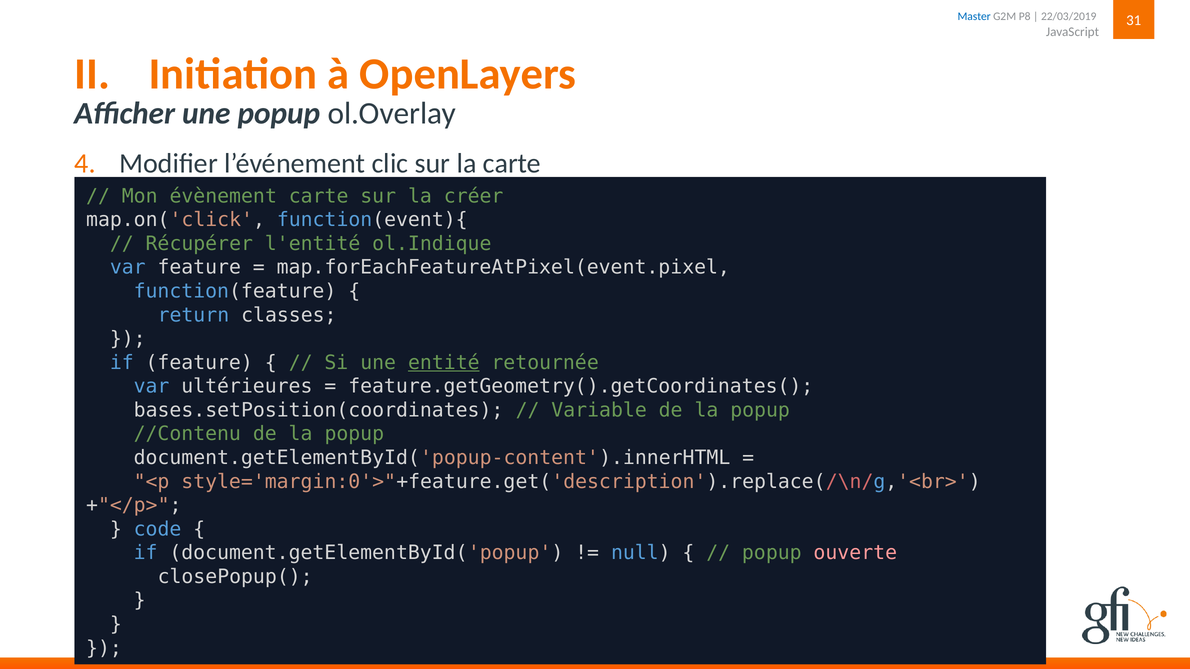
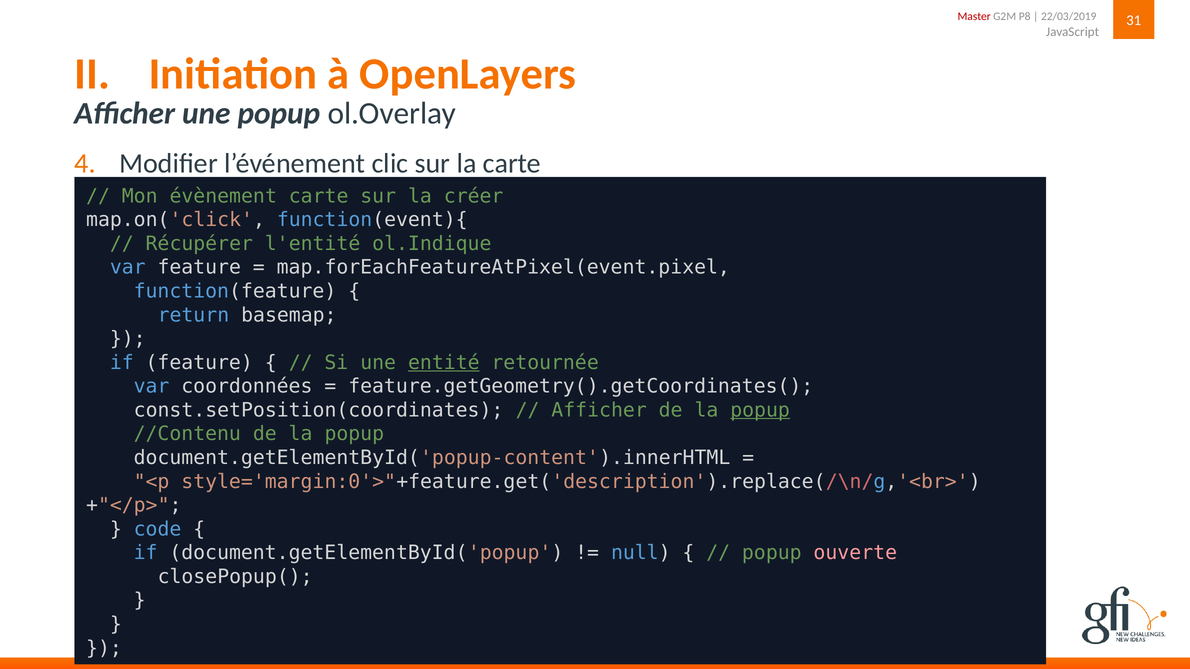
Master colour: blue -> red
classes: classes -> basemap
ultérieures: ultérieures -> coordonnées
bases.setPosition(coordinates: bases.setPosition(coordinates -> const.setPosition(coordinates
Variable at (599, 410): Variable -> Afficher
popup at (760, 410) underline: none -> present
